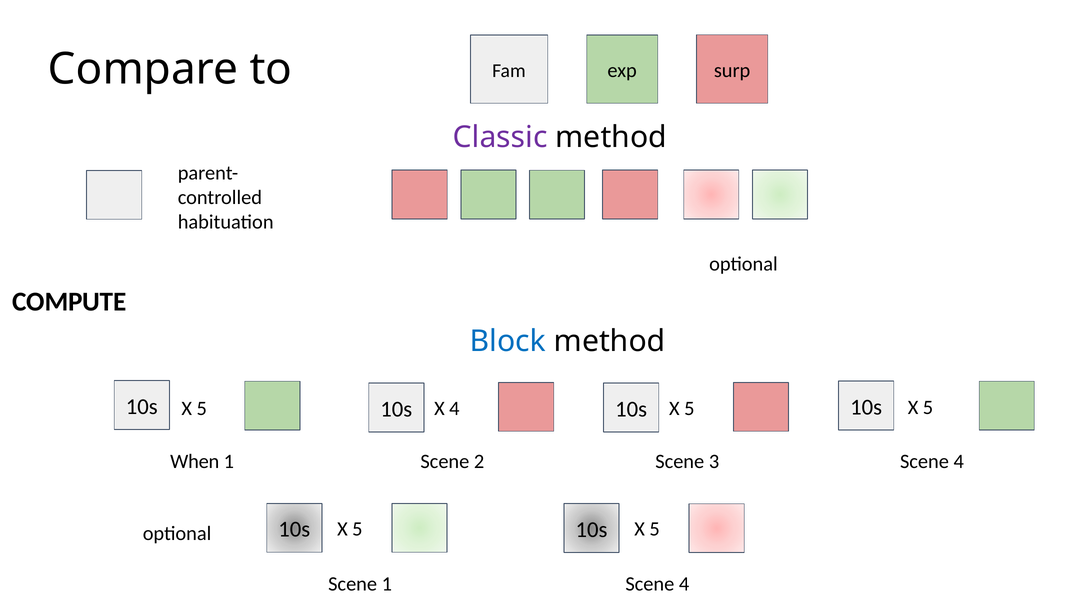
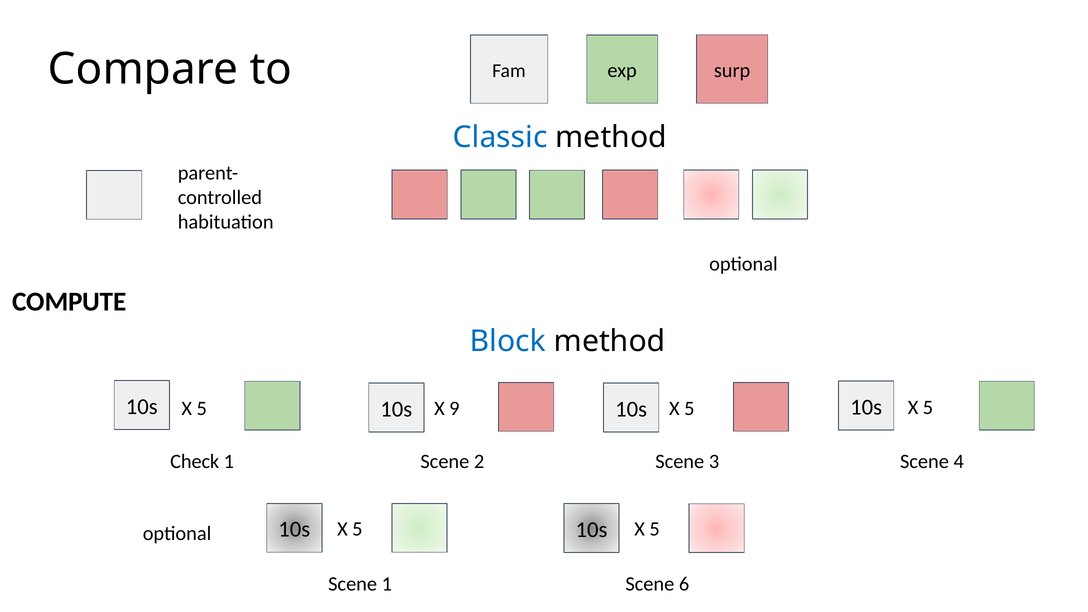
Classic colour: purple -> blue
X 4: 4 -> 9
When: When -> Check
4 at (684, 584): 4 -> 6
